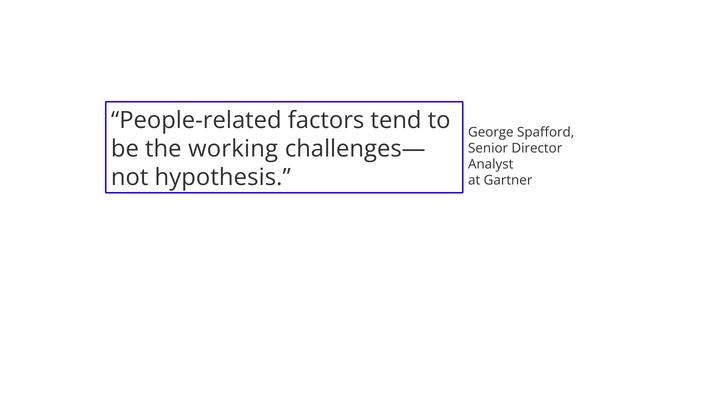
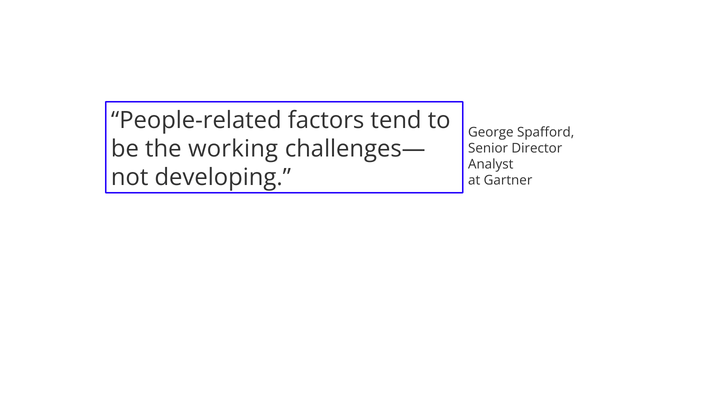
hypothesis: hypothesis -> developing
